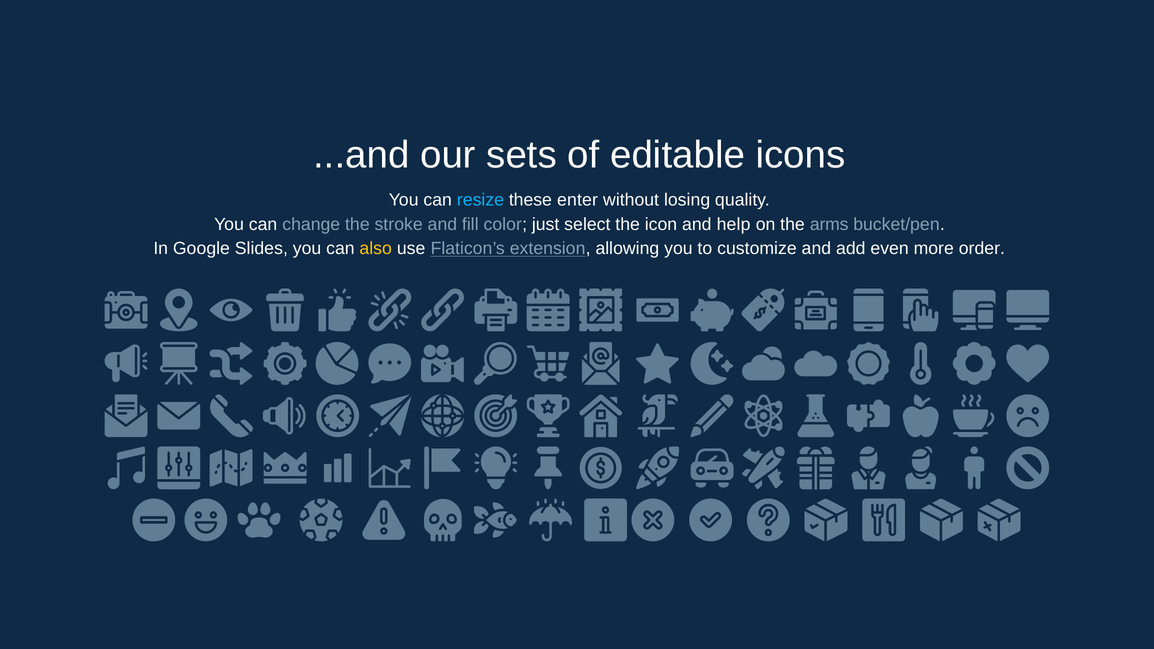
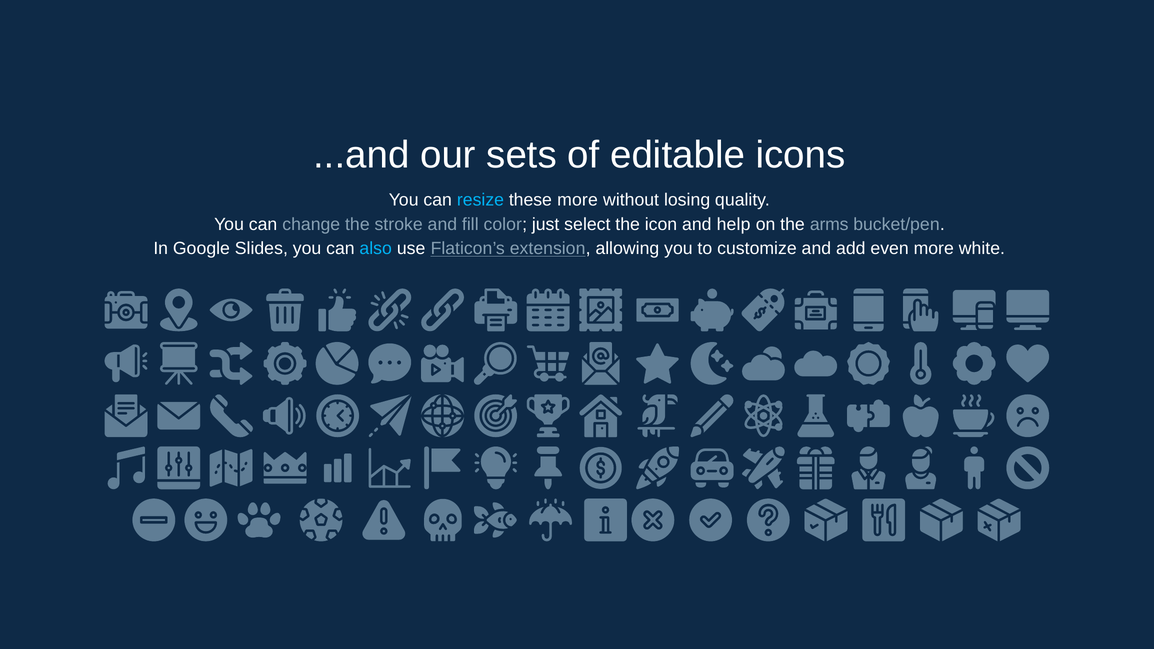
these enter: enter -> more
also colour: yellow -> light blue
order: order -> white
